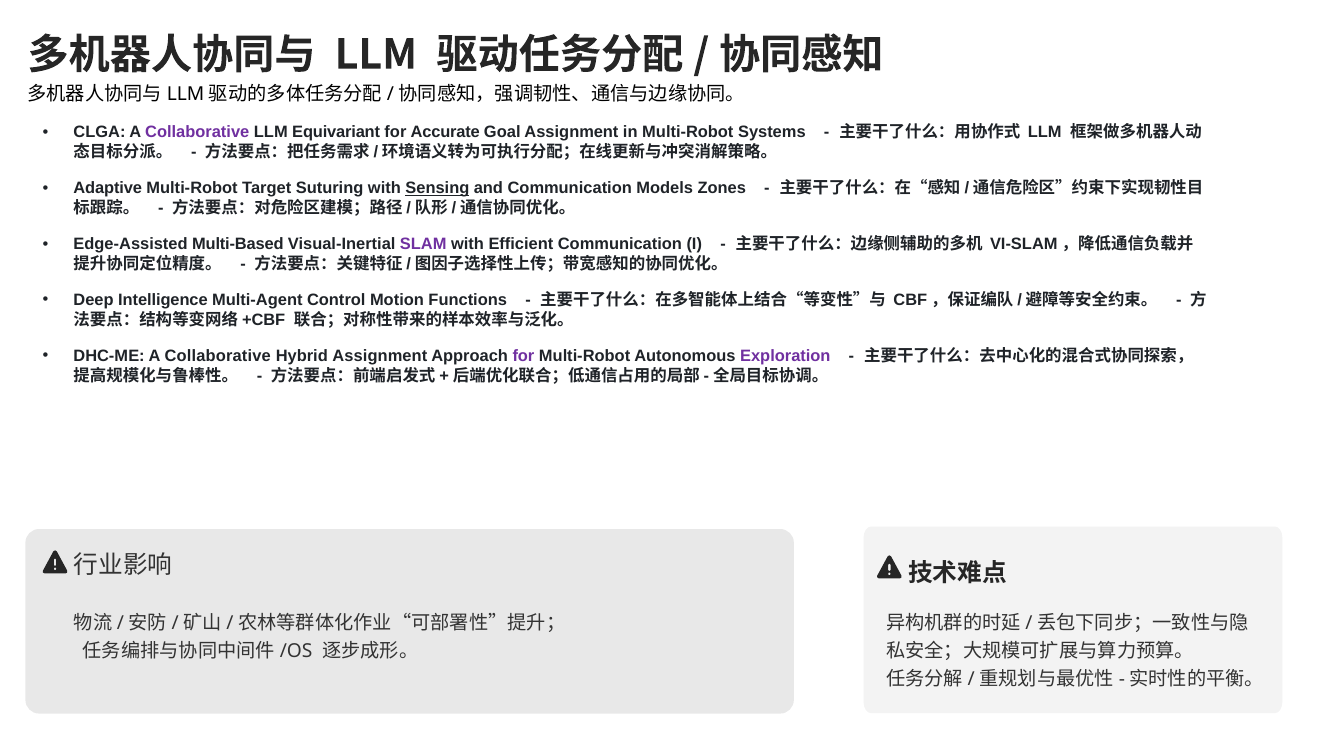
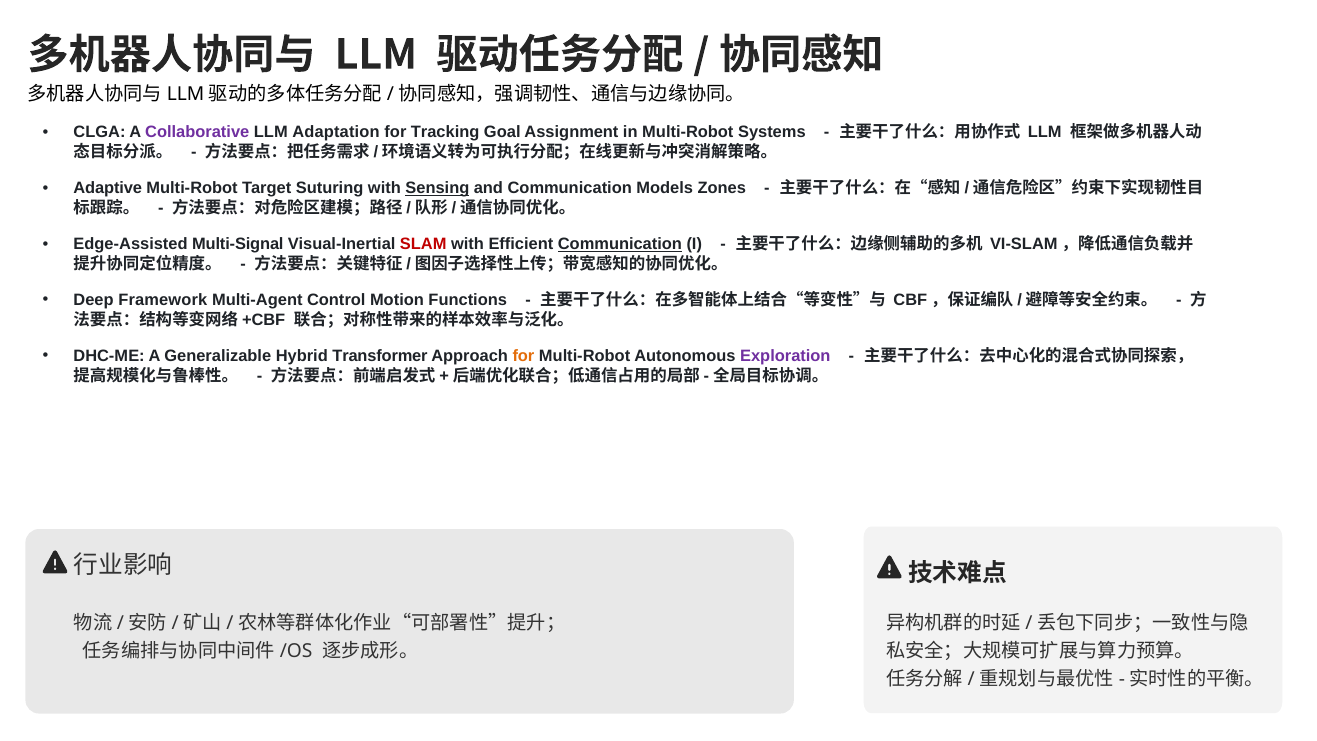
Equivariant: Equivariant -> Adaptation
Accurate: Accurate -> Tracking
Multi-Based: Multi-Based -> Multi-Signal
SLAM colour: purple -> red
Communication at (620, 244) underline: none -> present
Intelligence: Intelligence -> Framework
DHC-ME A Collaborative: Collaborative -> Generalizable
Hybrid Assignment: Assignment -> Transformer
for at (523, 356) colour: purple -> orange
